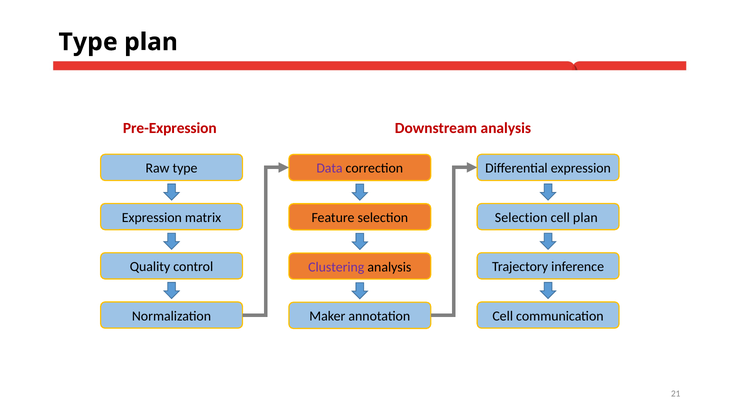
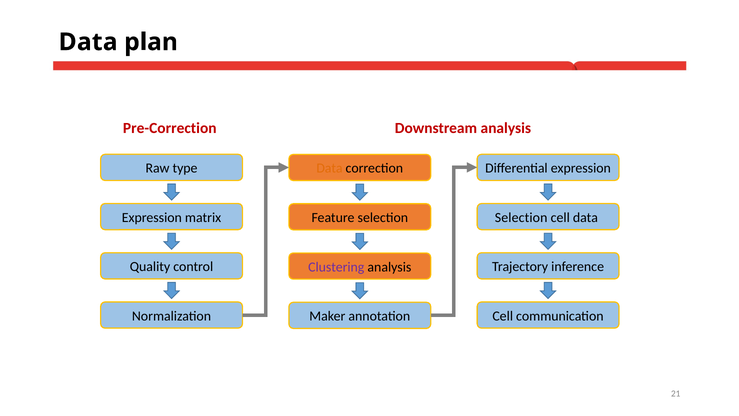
Type at (88, 42): Type -> Data
Pre-Expression: Pre-Expression -> Pre-Correction
Data at (330, 168) colour: purple -> orange
cell plan: plan -> data
